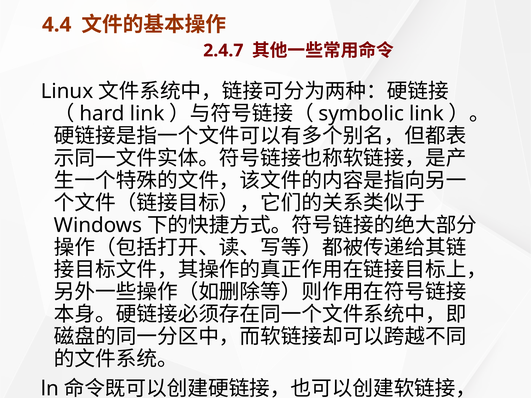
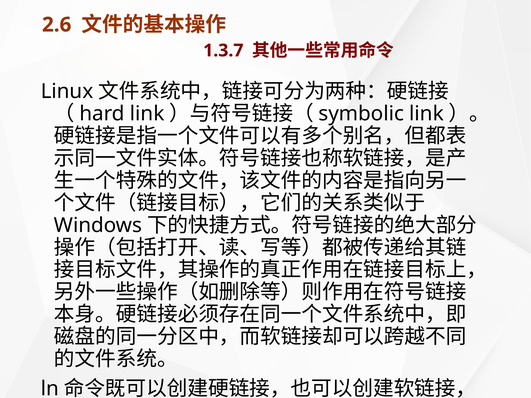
4.4: 4.4 -> 2.6
2.4.7: 2.4.7 -> 1.3.7
